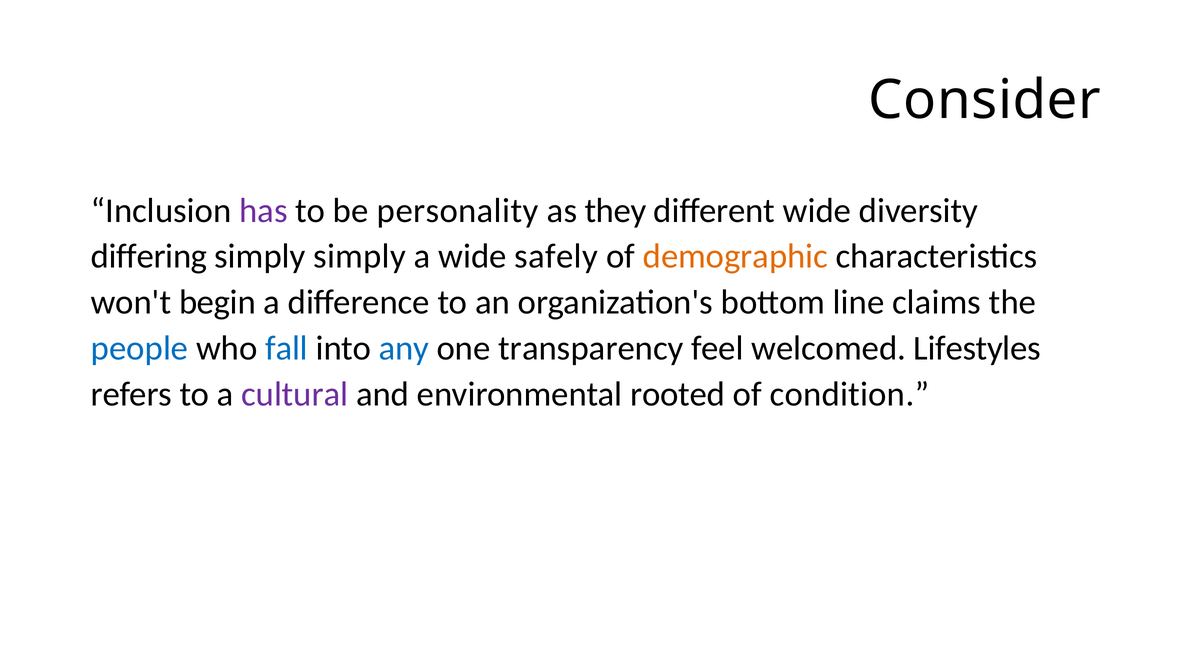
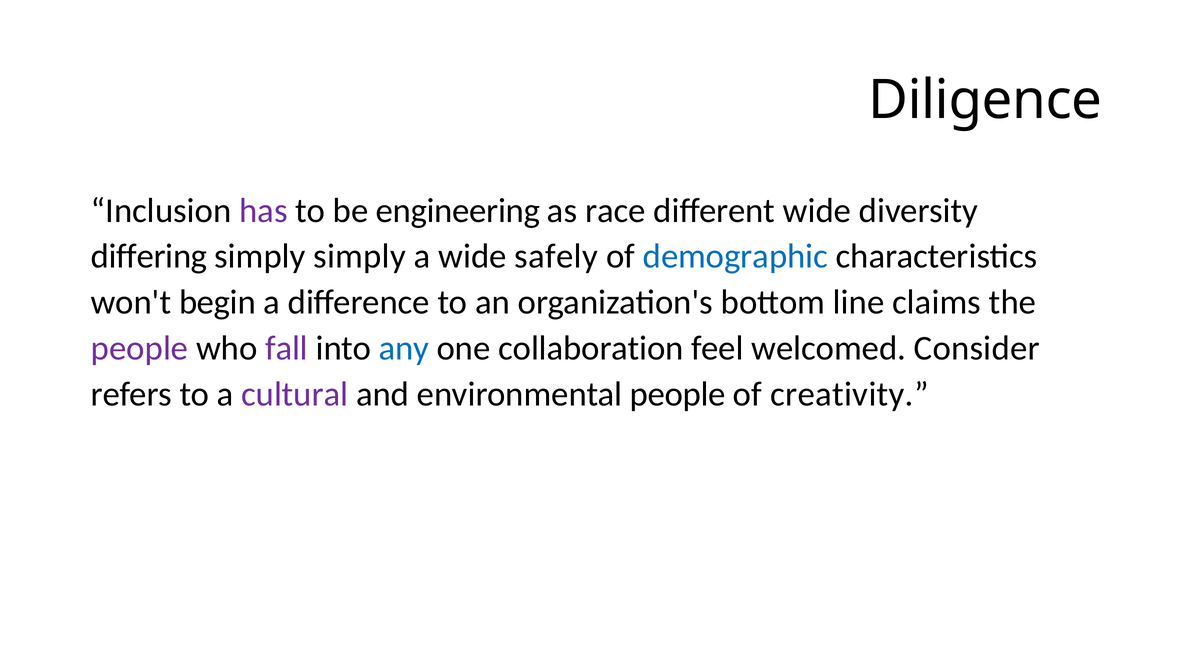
Consider: Consider -> Diligence
personality: personality -> engineering
they: they -> race
demographic colour: orange -> blue
people at (140, 348) colour: blue -> purple
fall colour: blue -> purple
transparency: transparency -> collaboration
Lifestyles: Lifestyles -> Consider
environmental rooted: rooted -> people
condition: condition -> creativity
